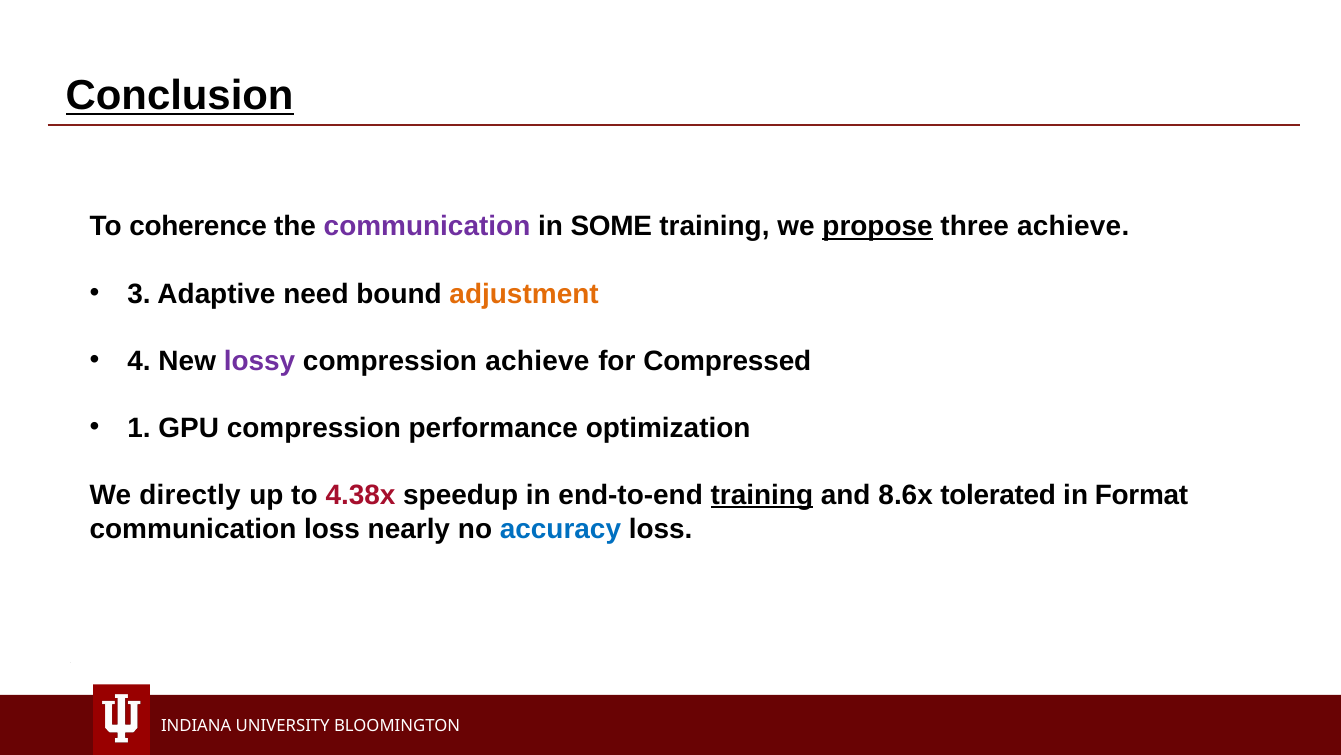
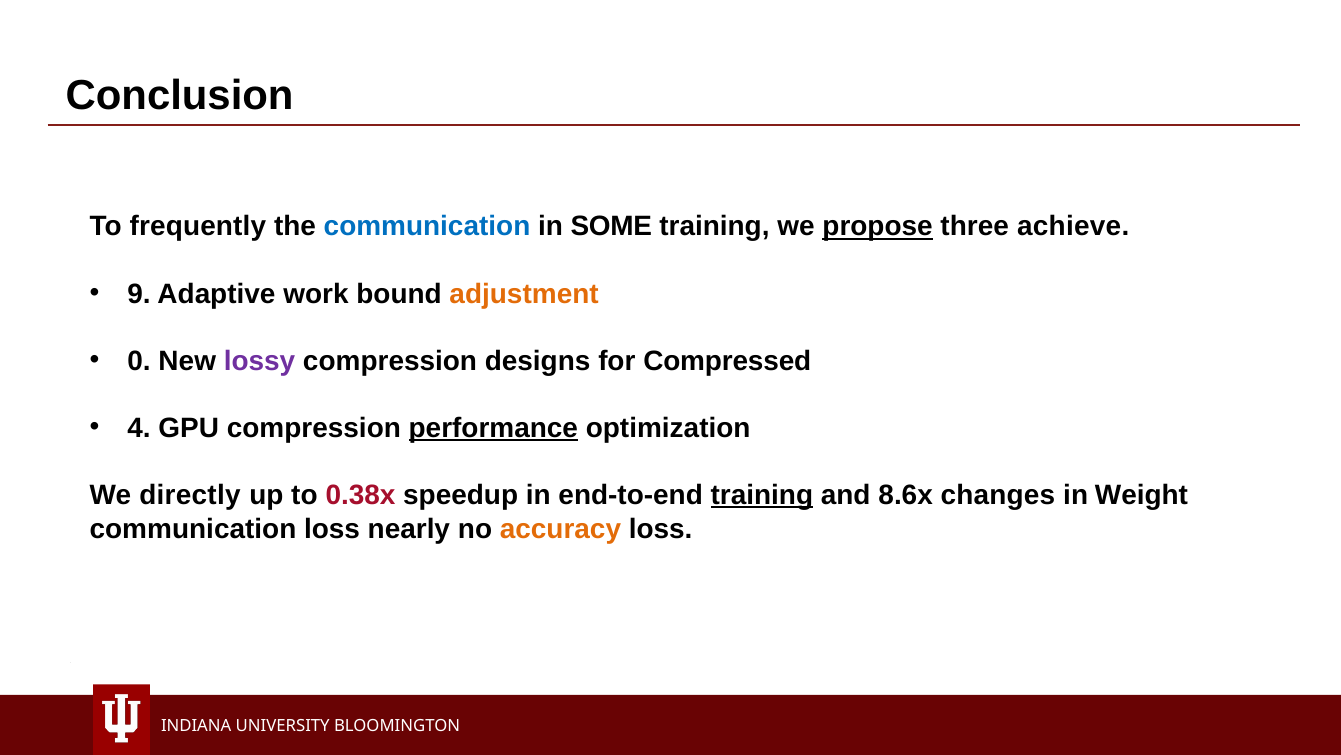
Conclusion underline: present -> none
coherence: coherence -> frequently
communication at (427, 226) colour: purple -> blue
3: 3 -> 9
need: need -> work
4: 4 -> 0
compression achieve: achieve -> designs
1: 1 -> 4
performance underline: none -> present
4.38x: 4.38x -> 0.38x
tolerated: tolerated -> changes
Format: Format -> Weight
accuracy colour: blue -> orange
